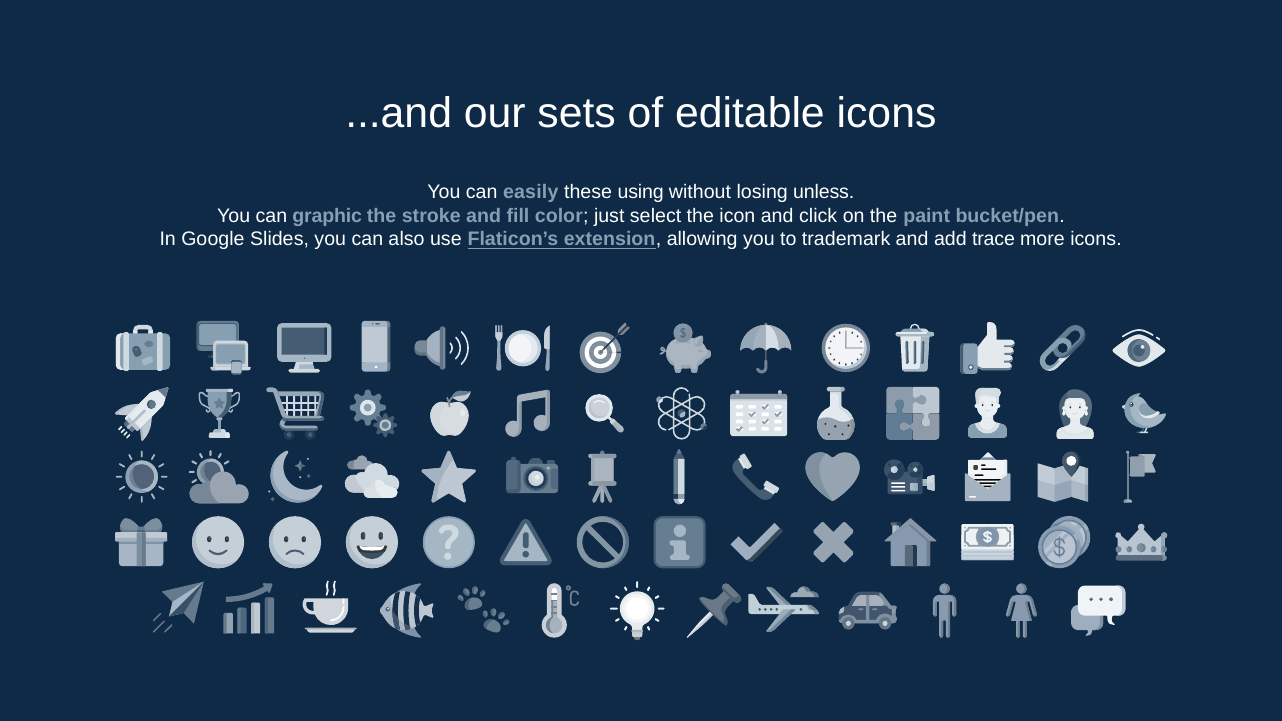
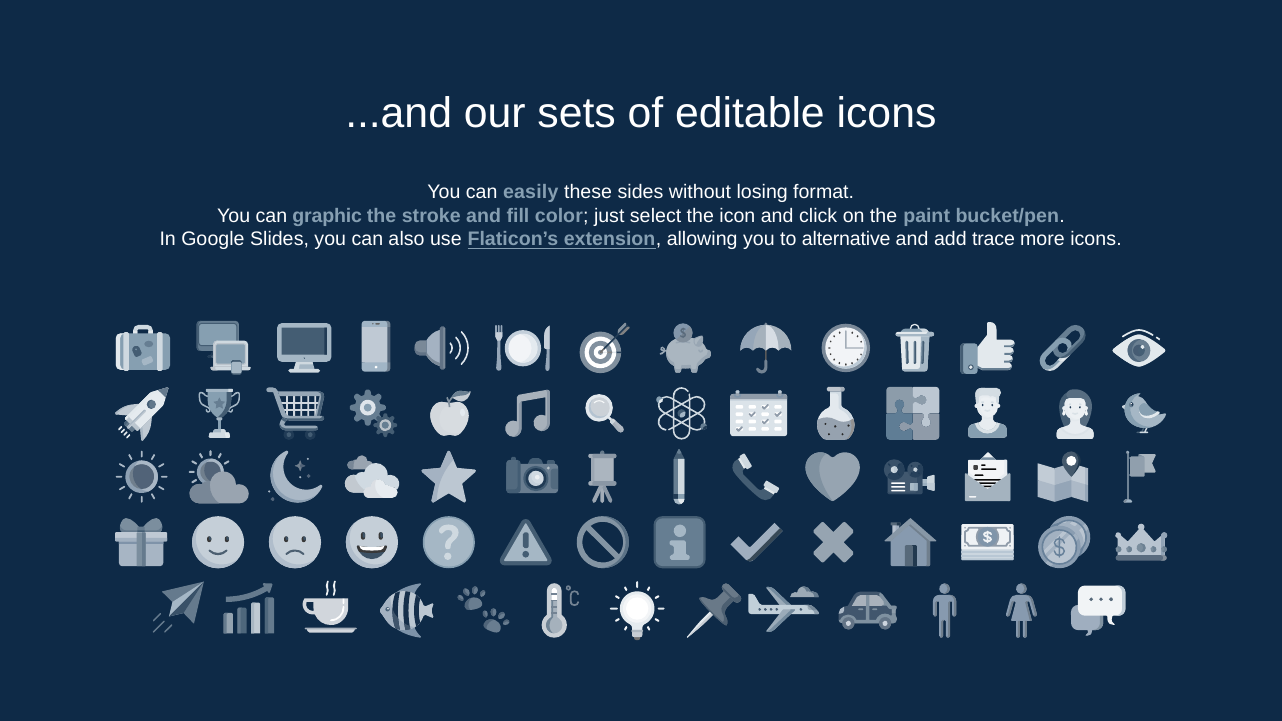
using: using -> sides
unless: unless -> format
trademark: trademark -> alternative
